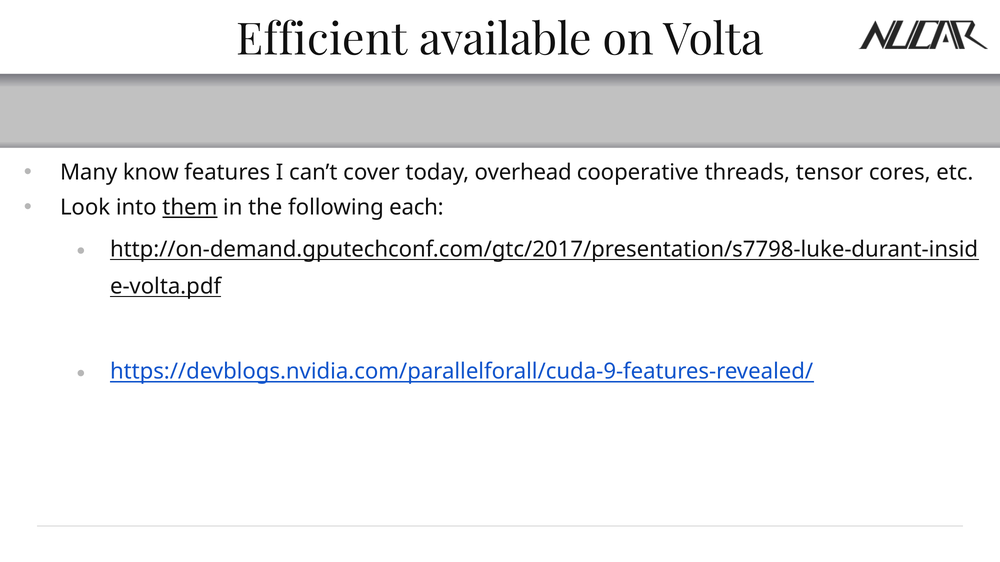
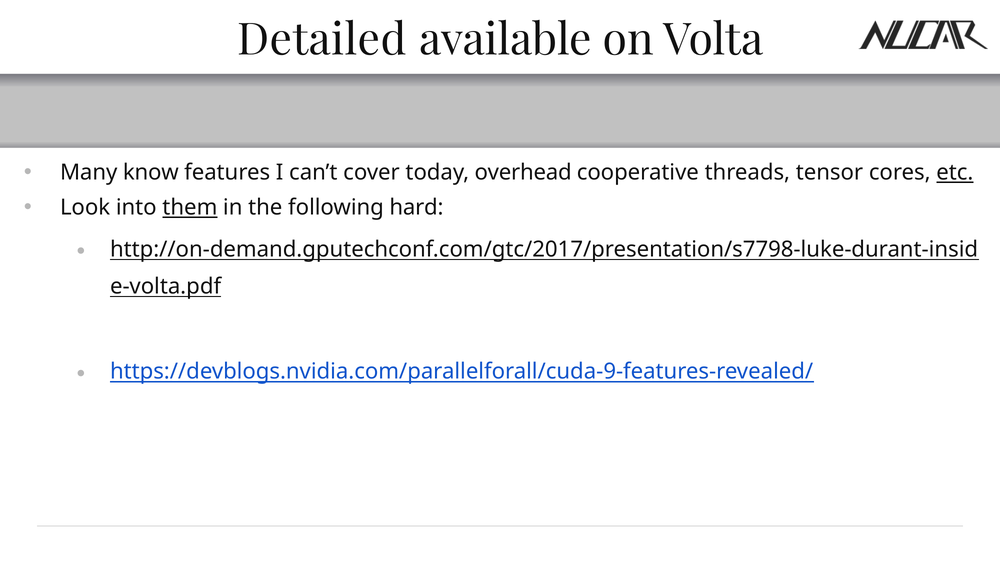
Efficient: Efficient -> Detailed
etc underline: none -> present
each: each -> hard
